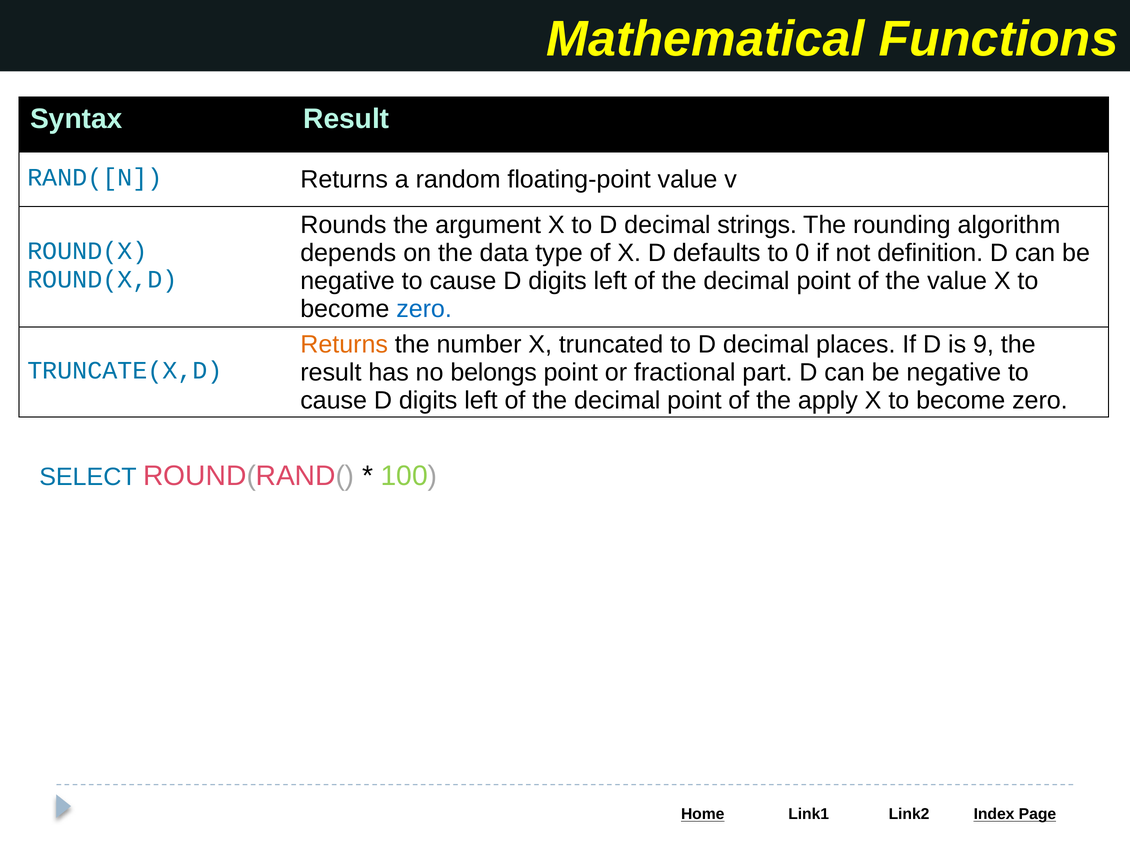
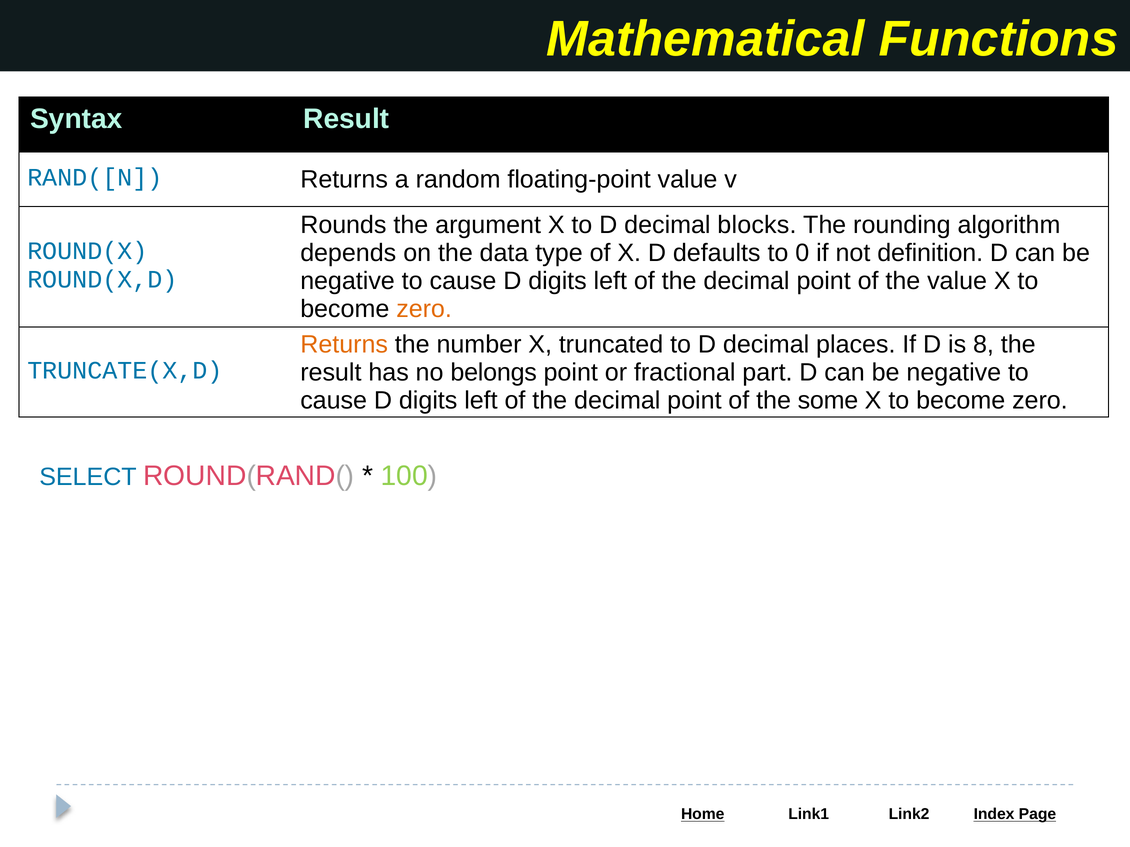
strings: strings -> blocks
zero at (424, 309) colour: blue -> orange
9: 9 -> 8
apply: apply -> some
